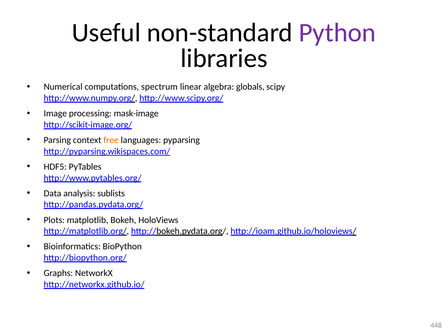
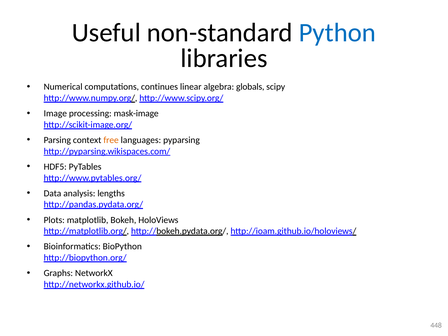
Python colour: purple -> blue
spectrum: spectrum -> continues
sublists: sublists -> lengths
